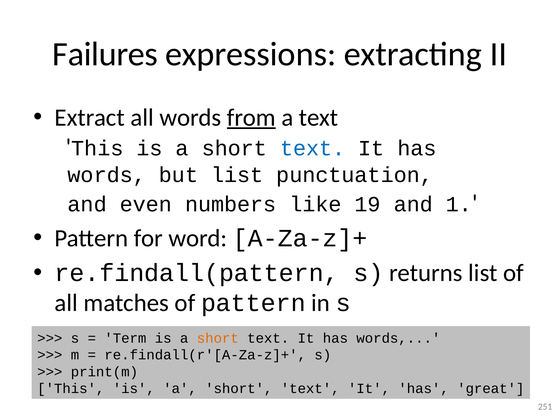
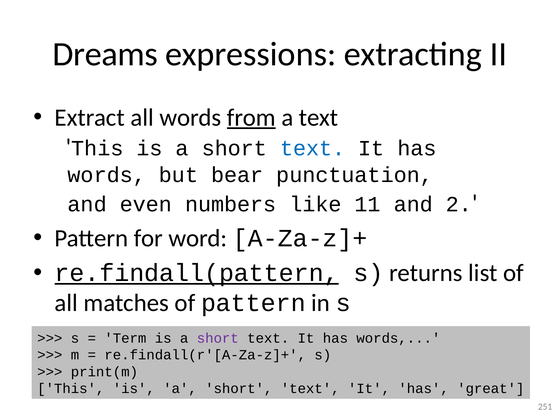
Failures: Failures -> Dreams
but list: list -> bear
19: 19 -> 11
1: 1 -> 2
re.findall(pattern underline: none -> present
short at (218, 338) colour: orange -> purple
